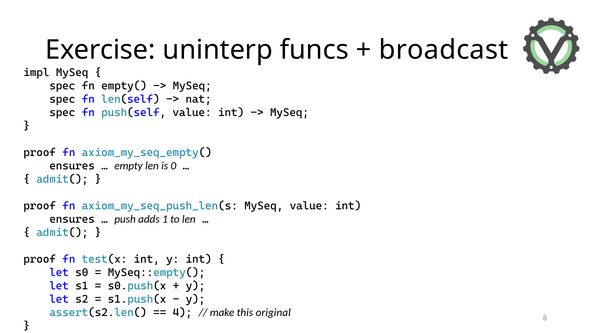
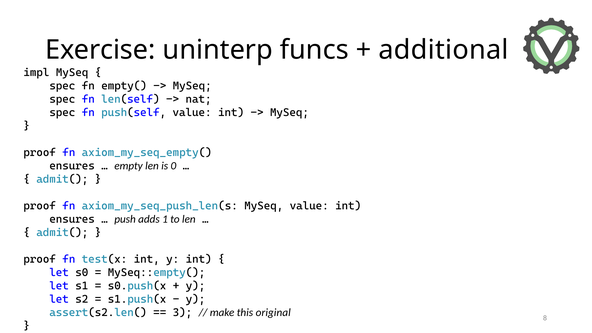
broadcast: broadcast -> additional
4: 4 -> 3
